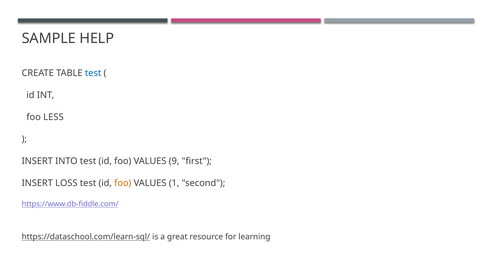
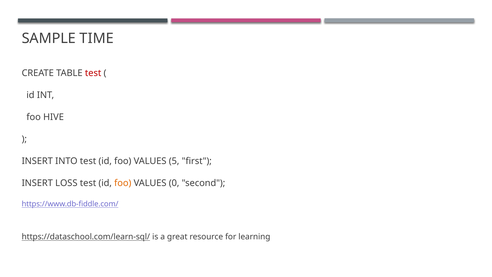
HELP: HELP -> TIME
test at (93, 73) colour: blue -> red
LESS: LESS -> HIVE
9: 9 -> 5
1: 1 -> 0
